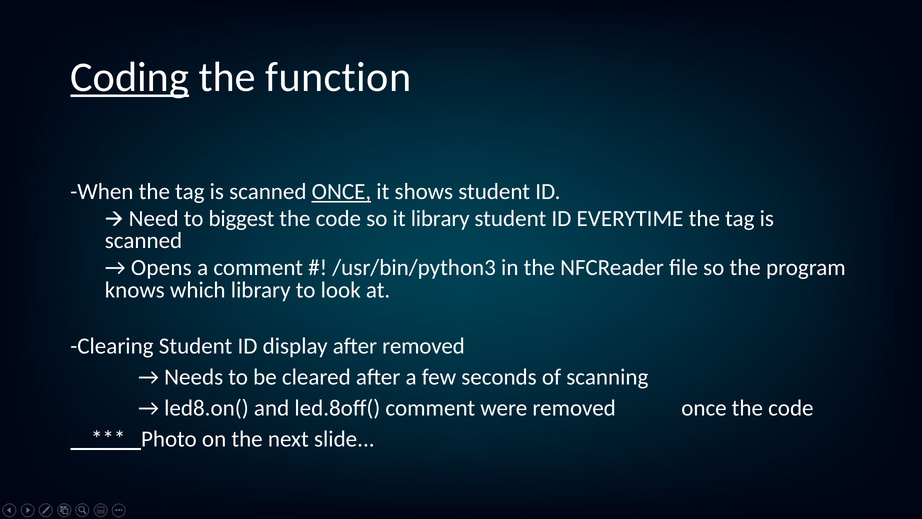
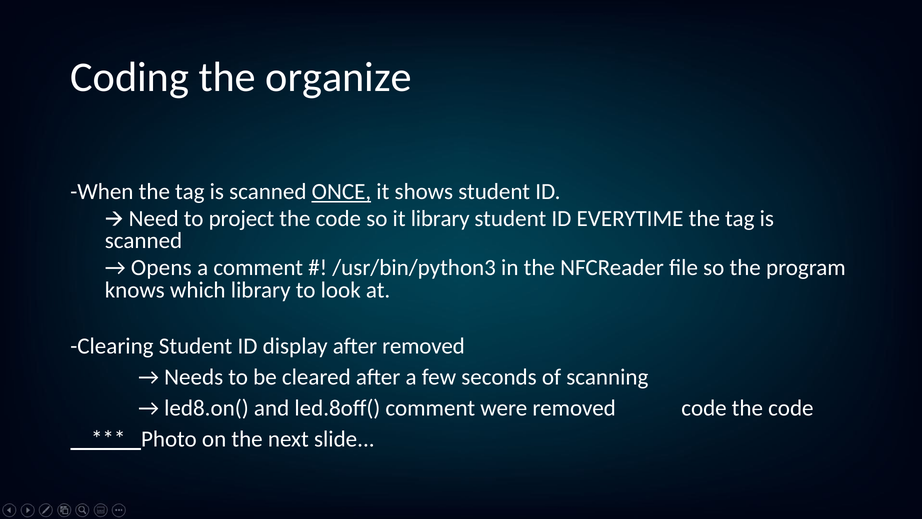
Coding underline: present -> none
function: function -> organize
biggest: biggest -> project
removed once: once -> code
